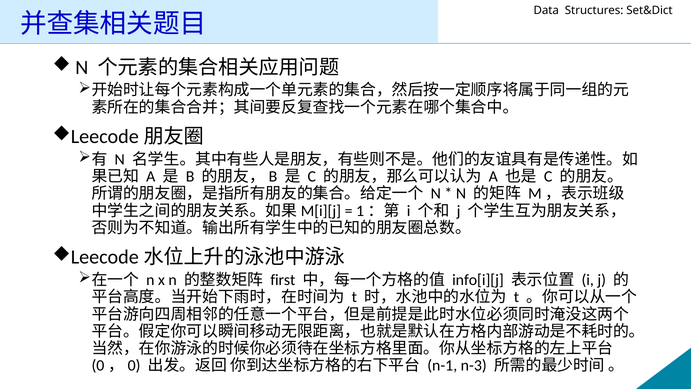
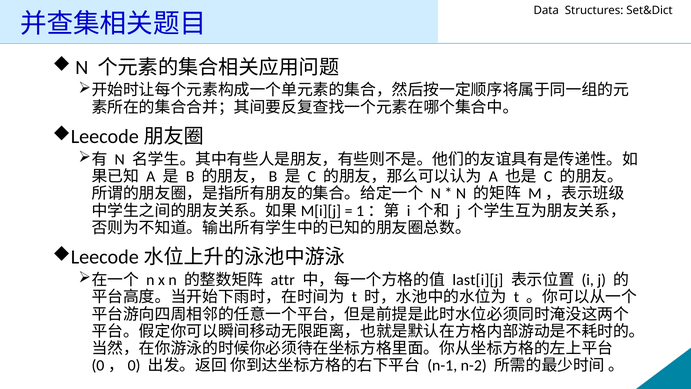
first: first -> attr
info[i][j: info[i][j -> last[i][j
n-3: n-3 -> n-2
